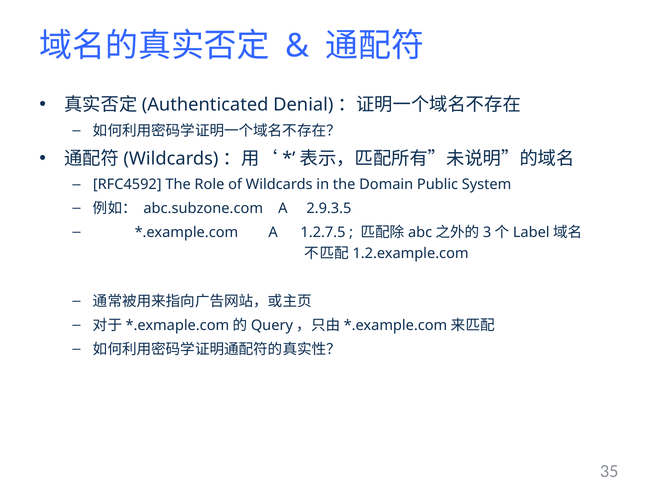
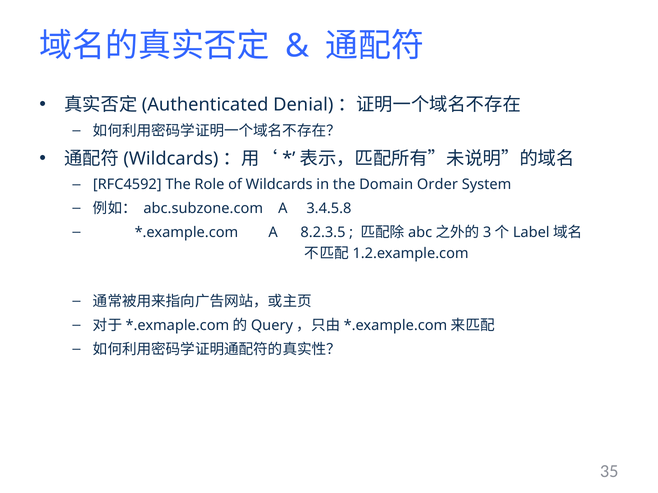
Public: Public -> Order
2.9.3.5: 2.9.3.5 -> 3.4.5.8
1.2.7.5: 1.2.7.5 -> 8.2.3.5
